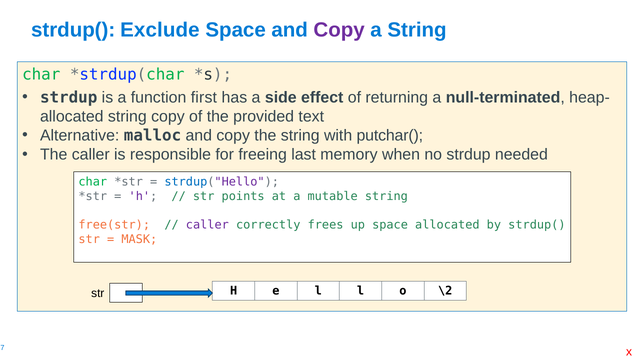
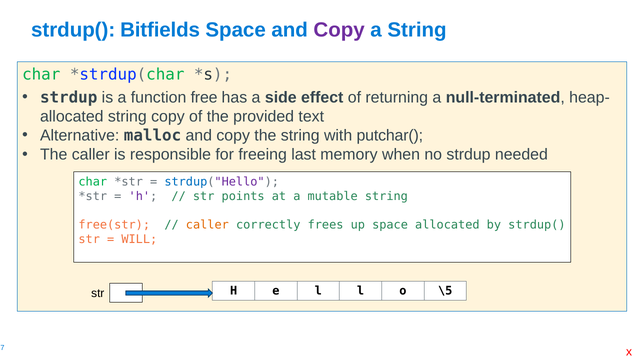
Exclude: Exclude -> Bitfields
first: first -> free
caller at (207, 225) colour: purple -> orange
MASK: MASK -> WILL
\2: \2 -> \5
